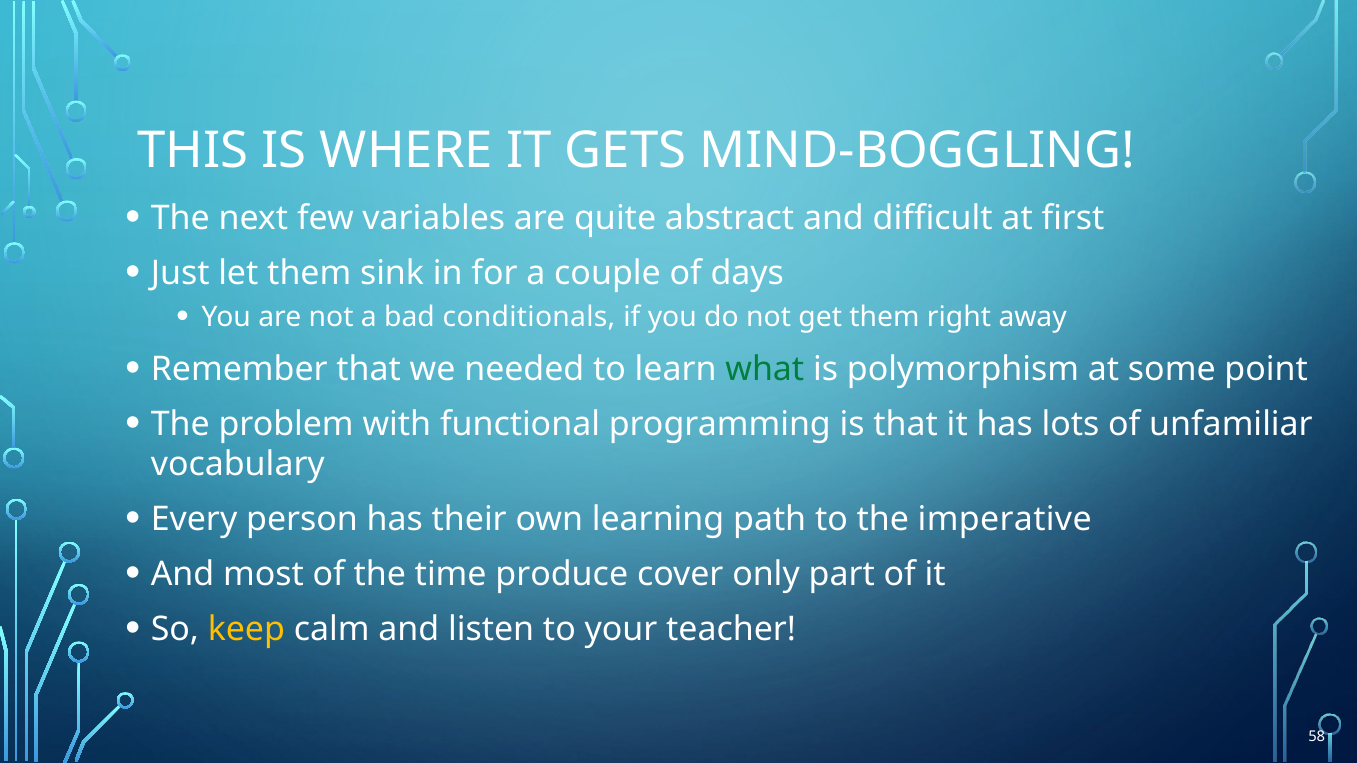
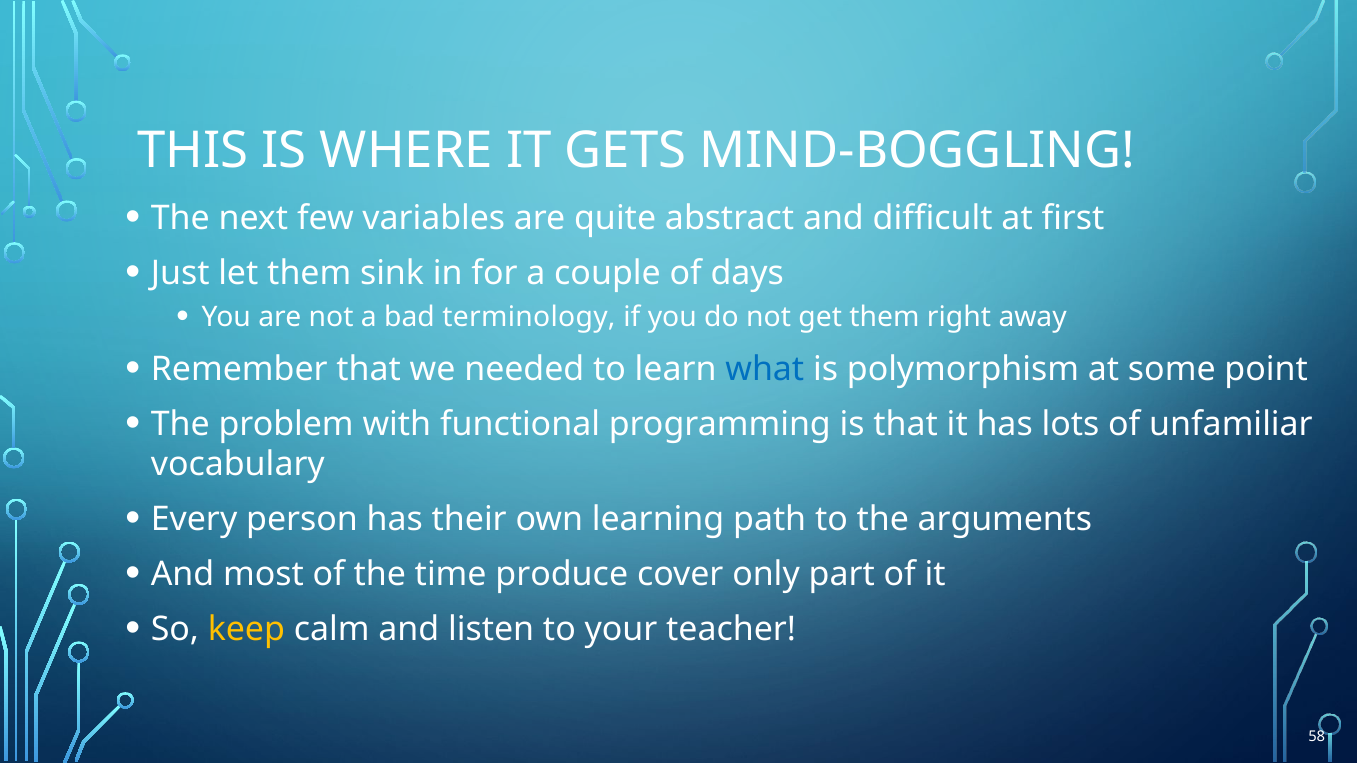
conditionals: conditionals -> terminology
what colour: green -> blue
imperative: imperative -> arguments
